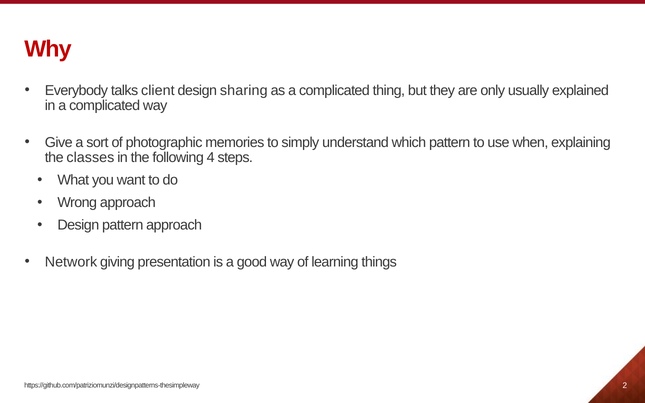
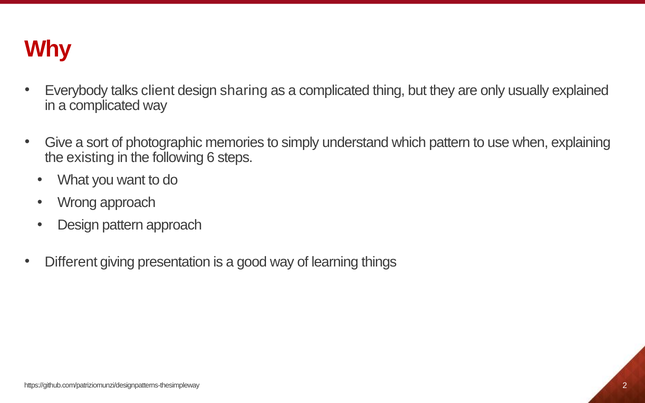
classes: classes -> existing
4: 4 -> 6
Network: Network -> Different
